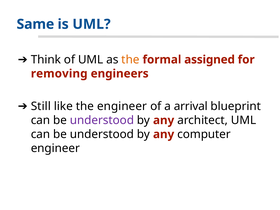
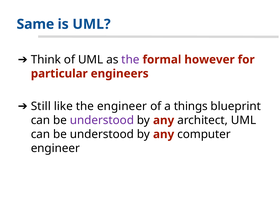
the at (130, 60) colour: orange -> purple
assigned: assigned -> however
removing: removing -> particular
arrival: arrival -> things
